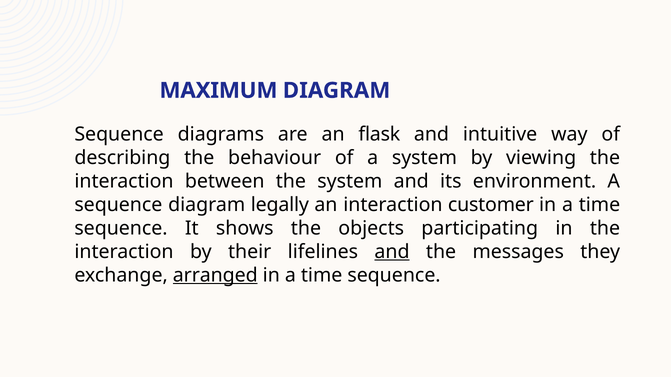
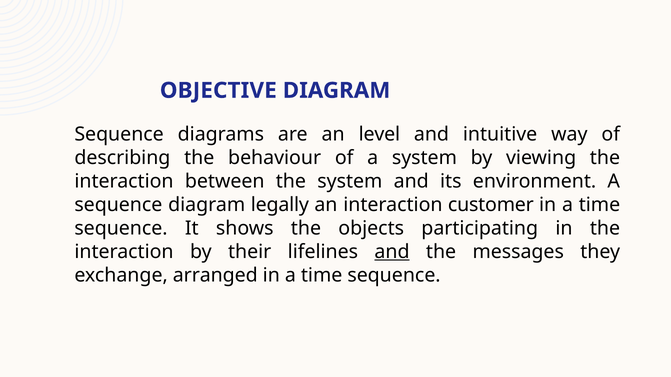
MAXIMUM: MAXIMUM -> OBJECTIVE
flask: flask -> level
arranged underline: present -> none
